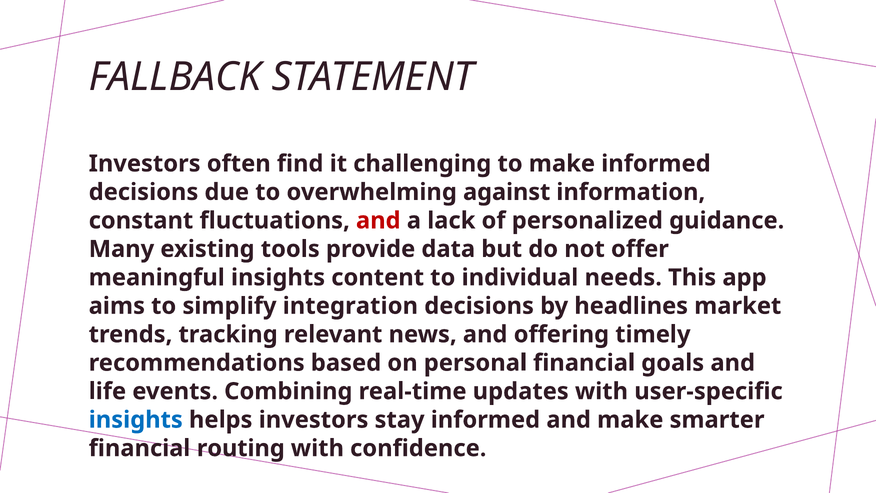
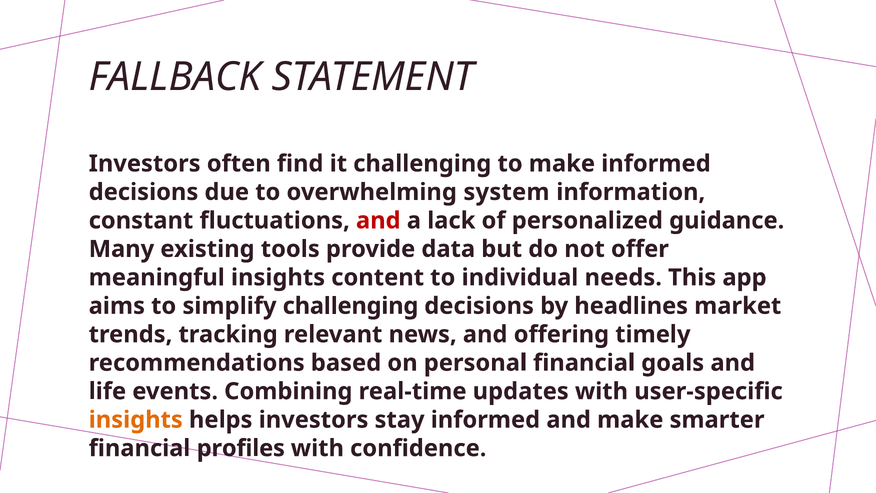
against: against -> system
simplify integration: integration -> challenging
insights at (136, 420) colour: blue -> orange
routing: routing -> profiles
